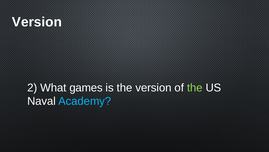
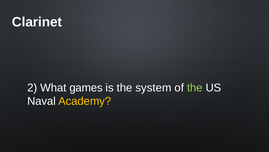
Version at (37, 22): Version -> Clarinet
the version: version -> system
Academy colour: light blue -> yellow
